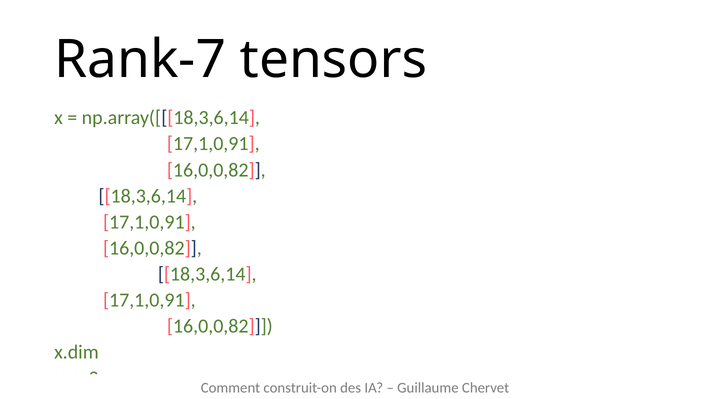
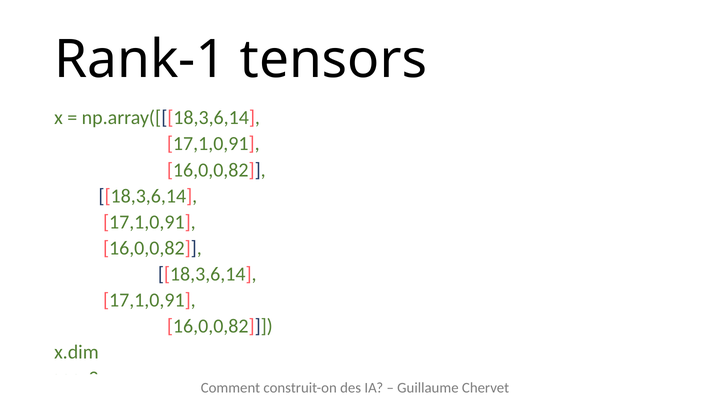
Rank-7: Rank-7 -> Rank-1
